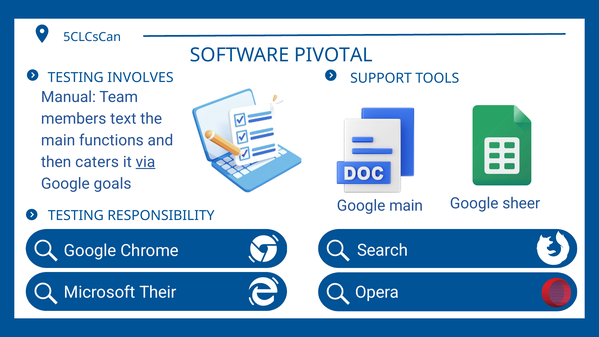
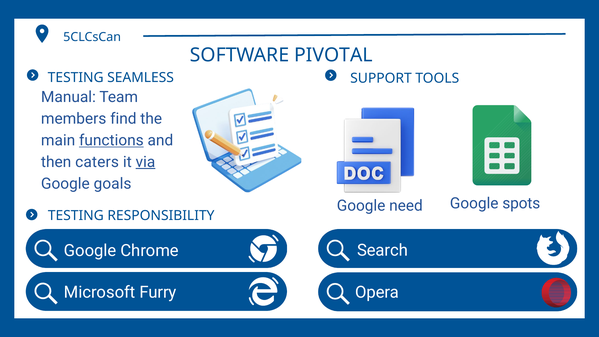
INVOLVES: INVOLVES -> SEAMLESS
text: text -> find
functions underline: none -> present
Google main: main -> need
sheer: sheer -> spots
Their: Their -> Furry
